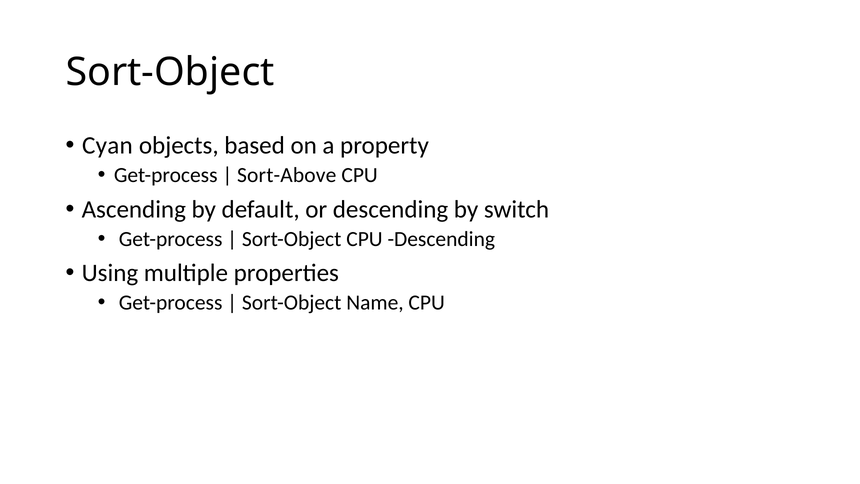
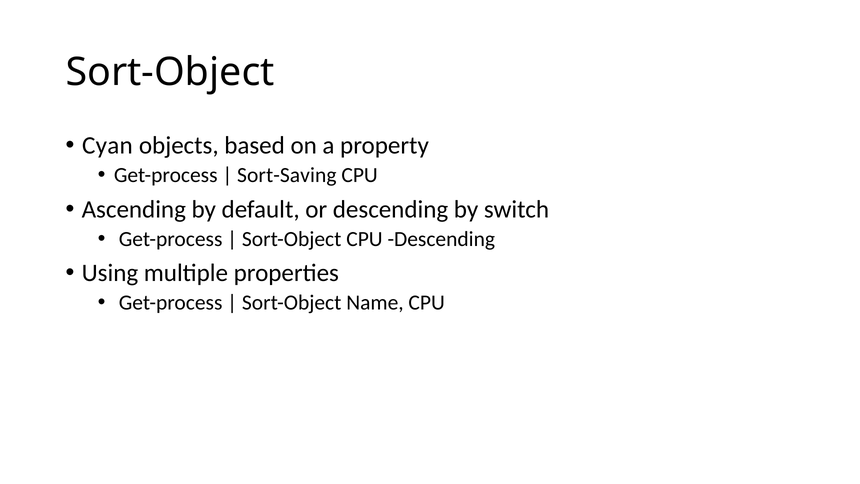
Sort-Above: Sort-Above -> Sort-Saving
